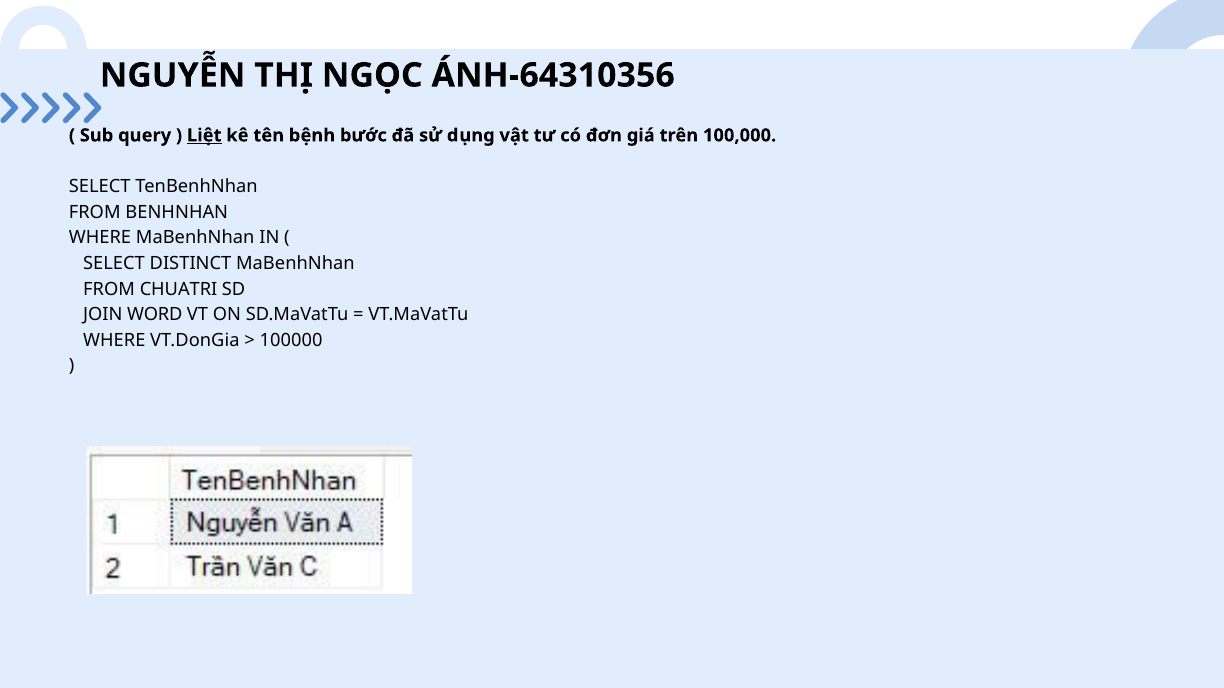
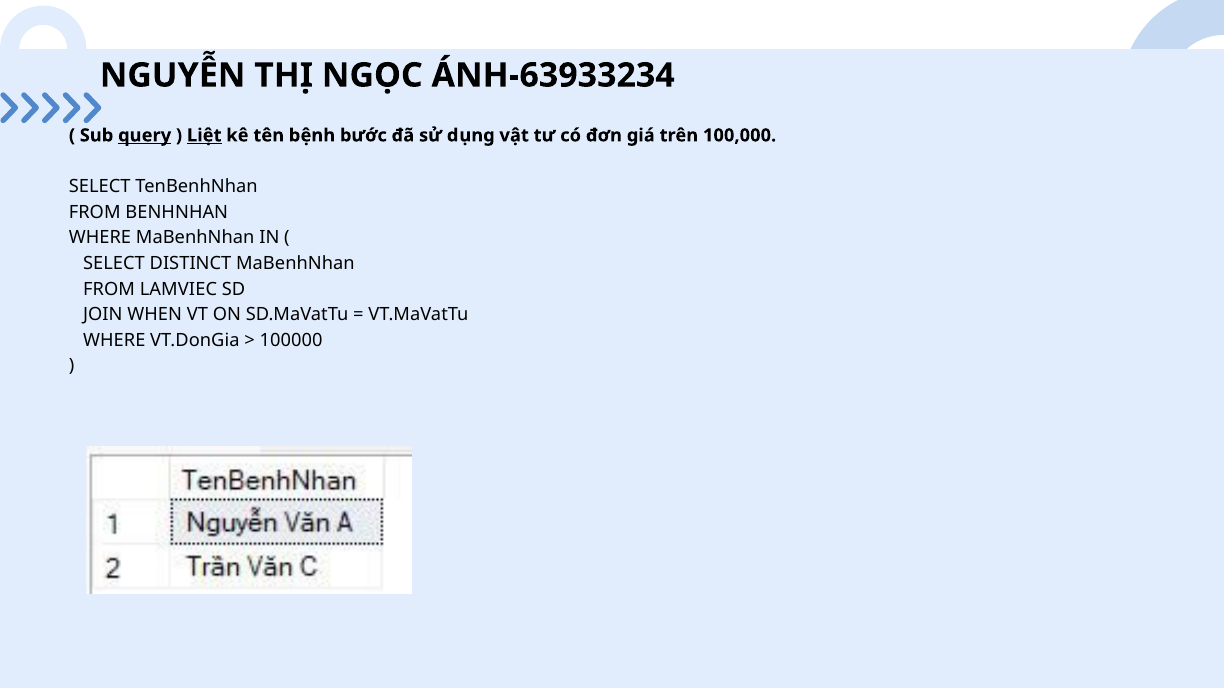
ÁNH-64310356: ÁNH-64310356 -> ÁNH-63933234
query underline: none -> present
CHUATRI: CHUATRI -> LAMVIEC
WORD: WORD -> WHEN
